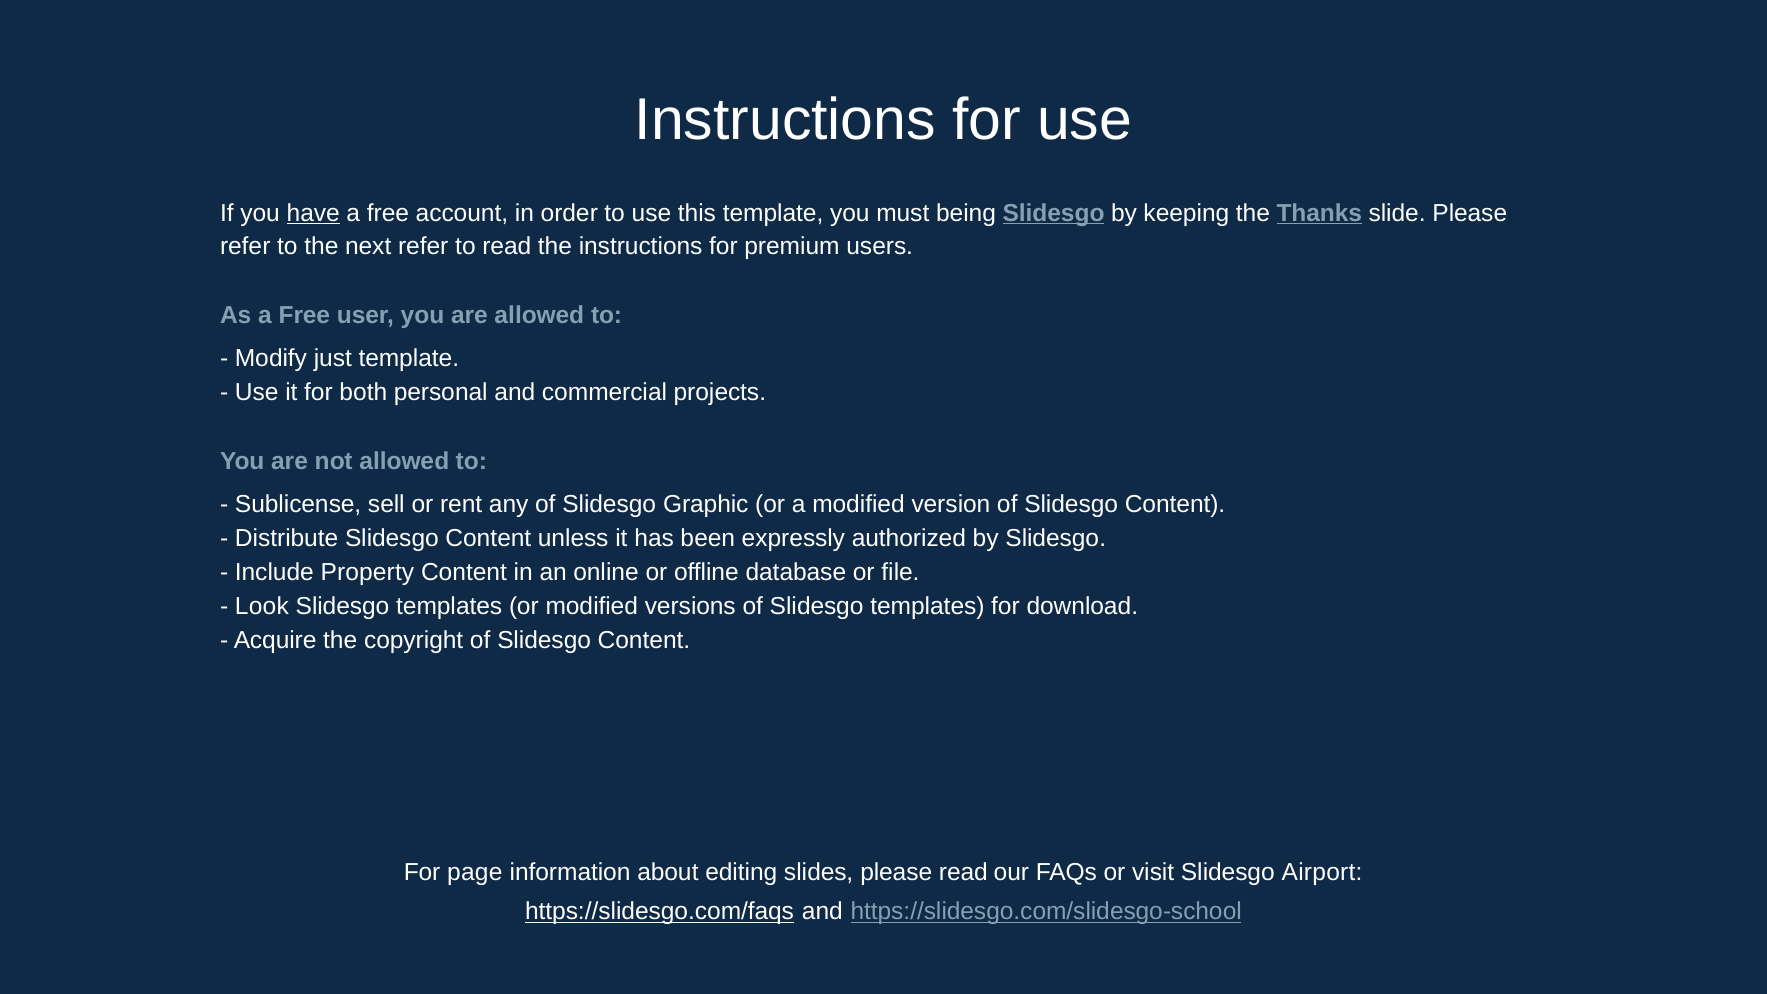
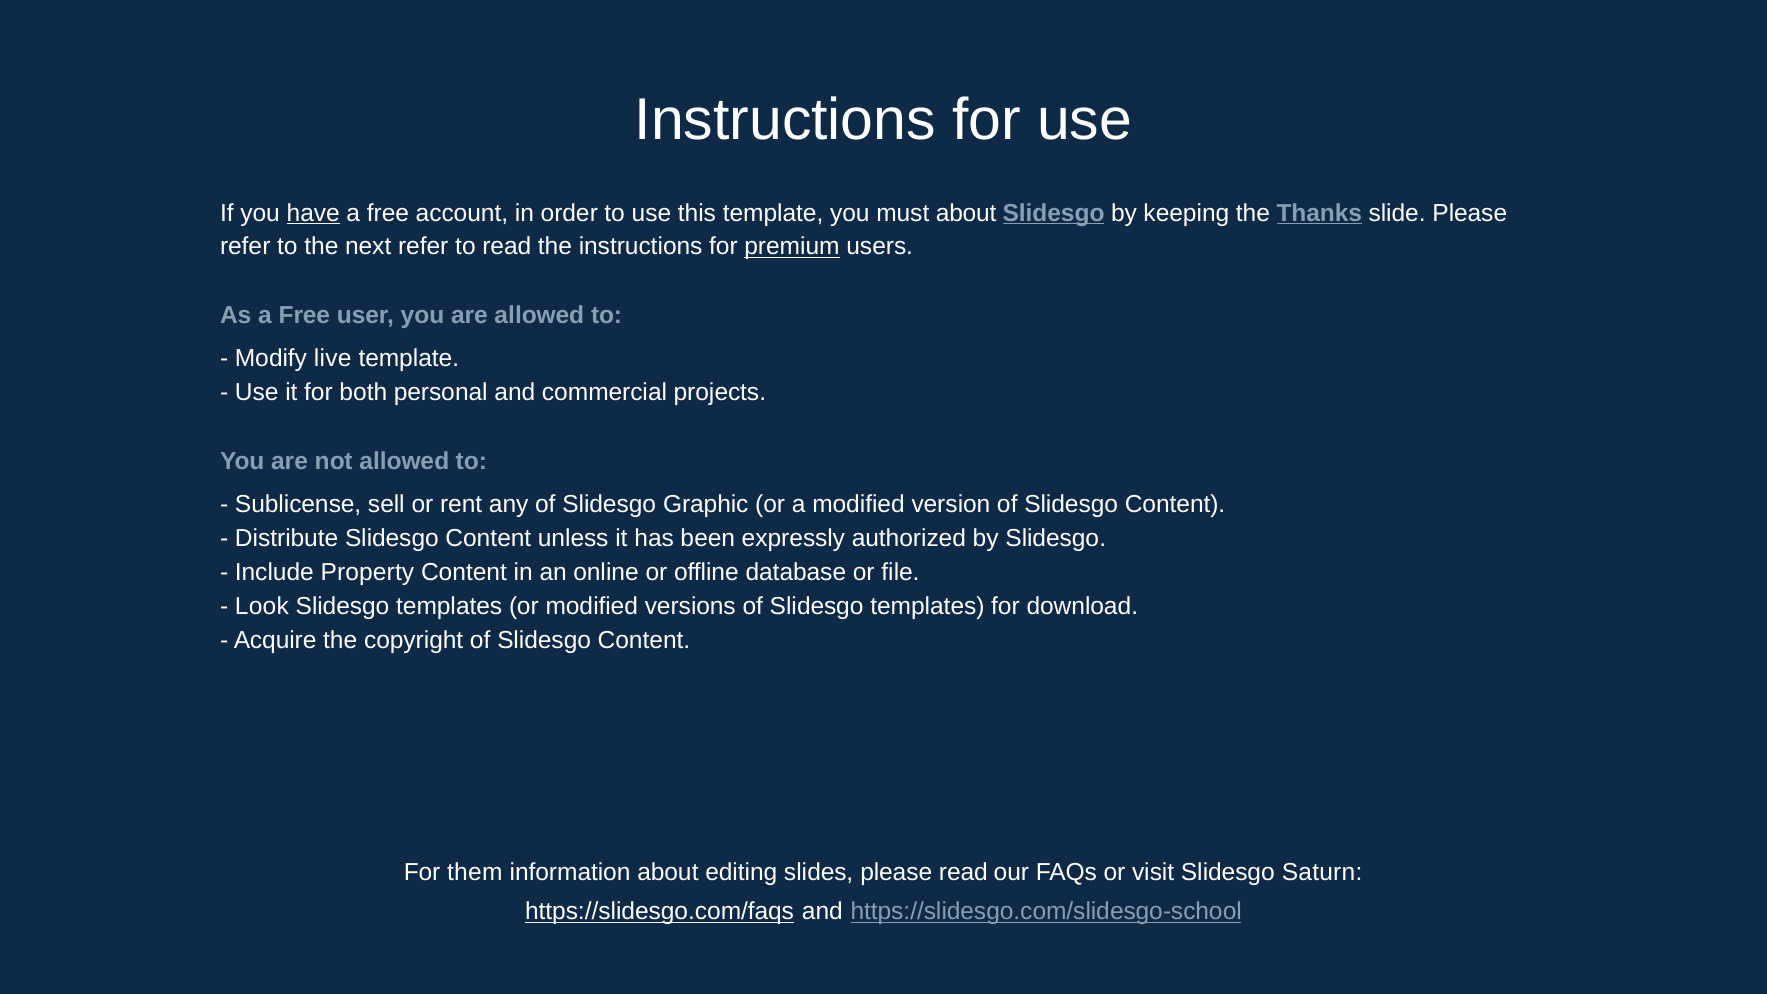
must being: being -> about
premium underline: none -> present
just: just -> live
page: page -> them
Airport: Airport -> Saturn
